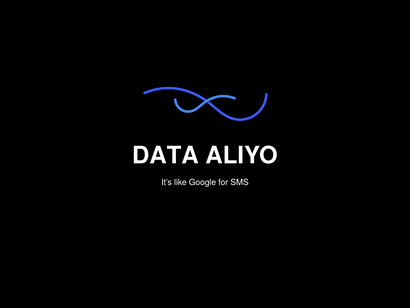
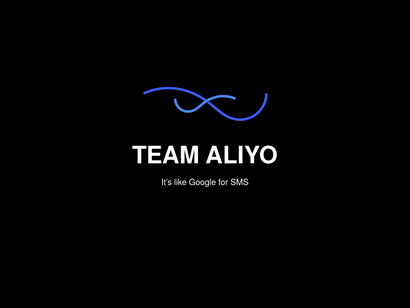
DATA: DATA -> TEAM
